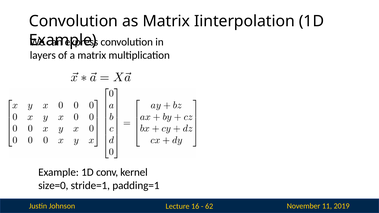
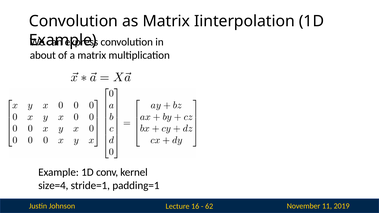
layers: layers -> about
size=0: size=0 -> size=4
